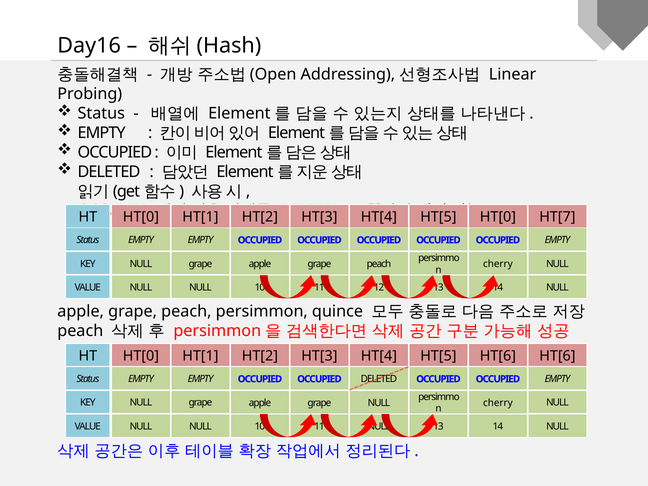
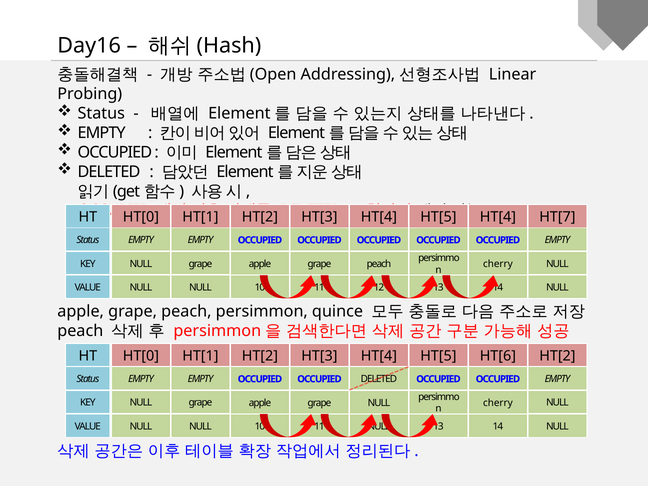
HT[0 at (498, 217): HT[0 -> HT[4
HT[6 at (557, 356): HT[6 -> HT[2
